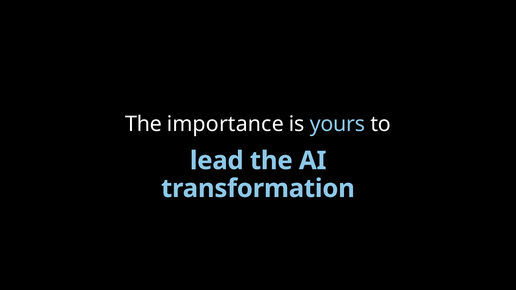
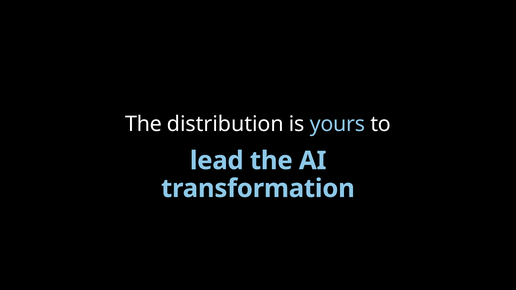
importance: importance -> distribution
